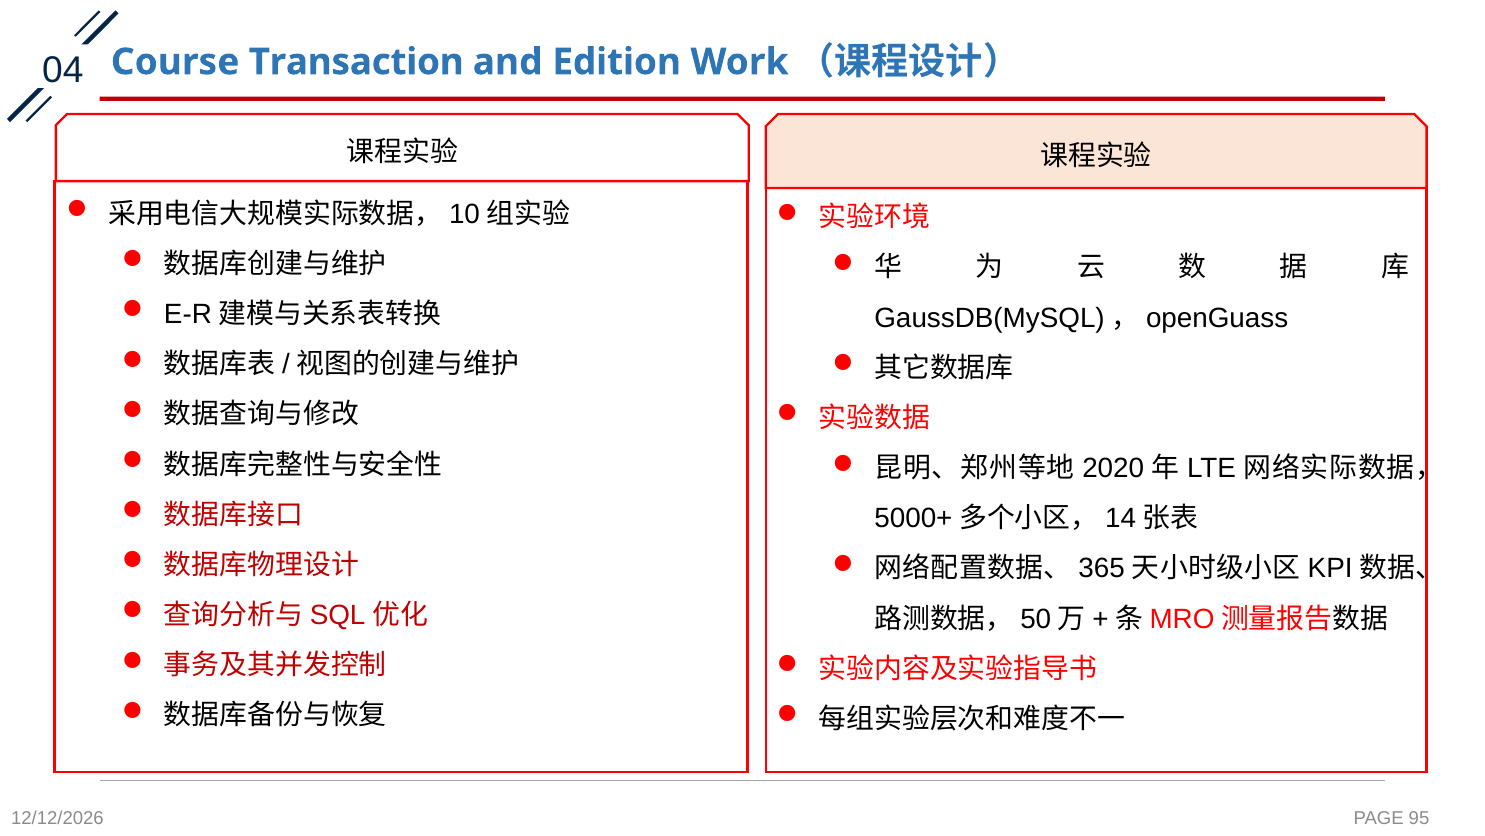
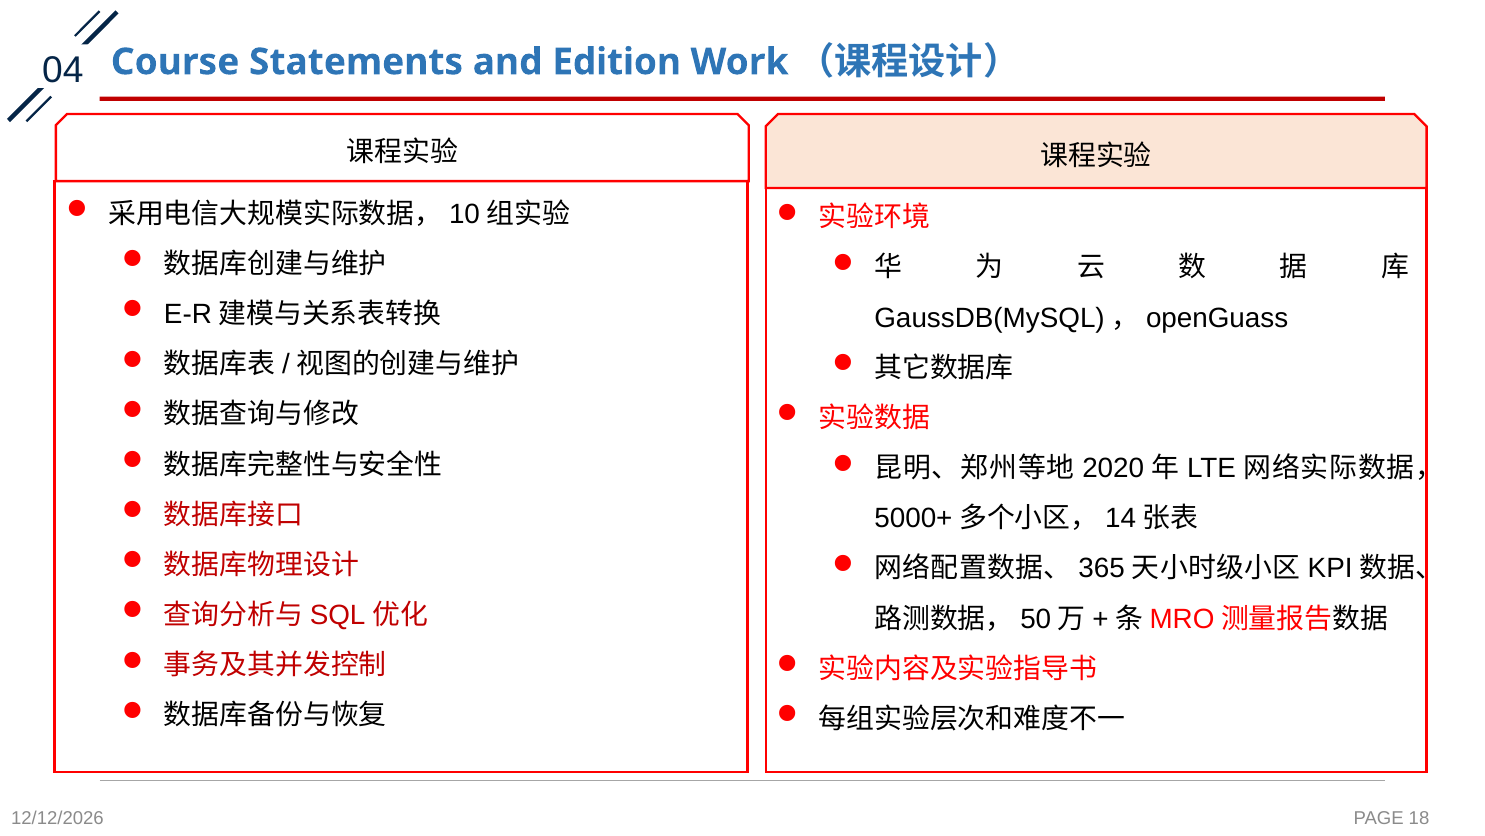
Transaction: Transaction -> Statements
95: 95 -> 18
